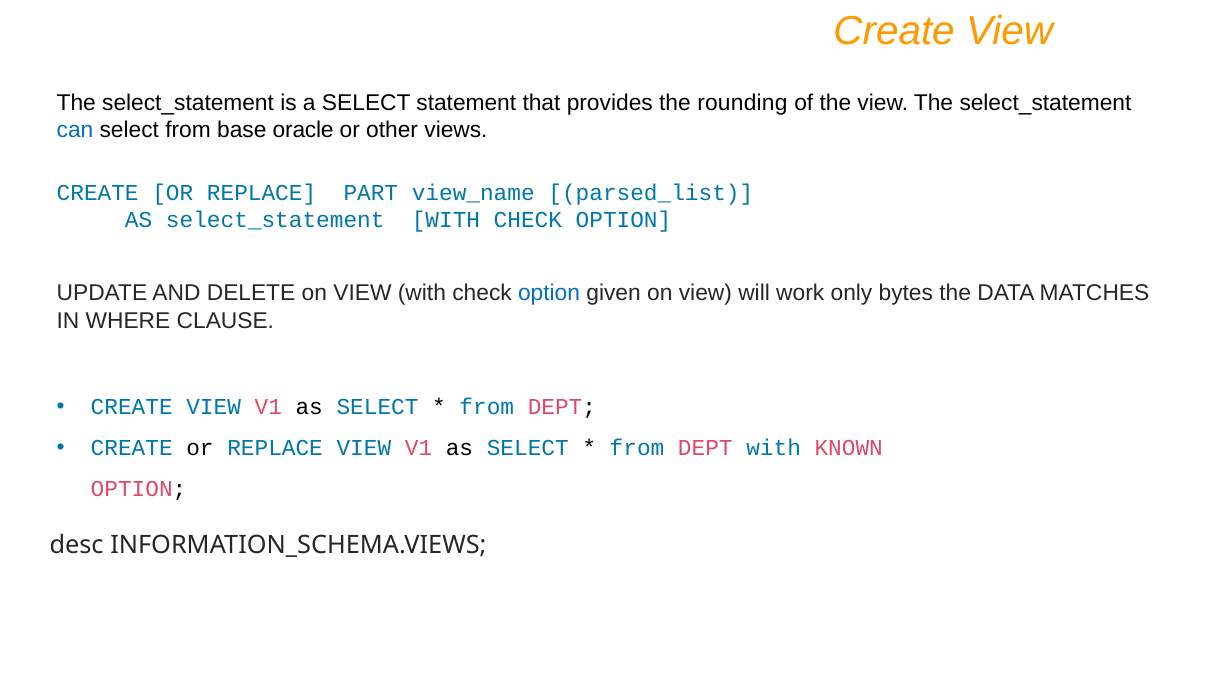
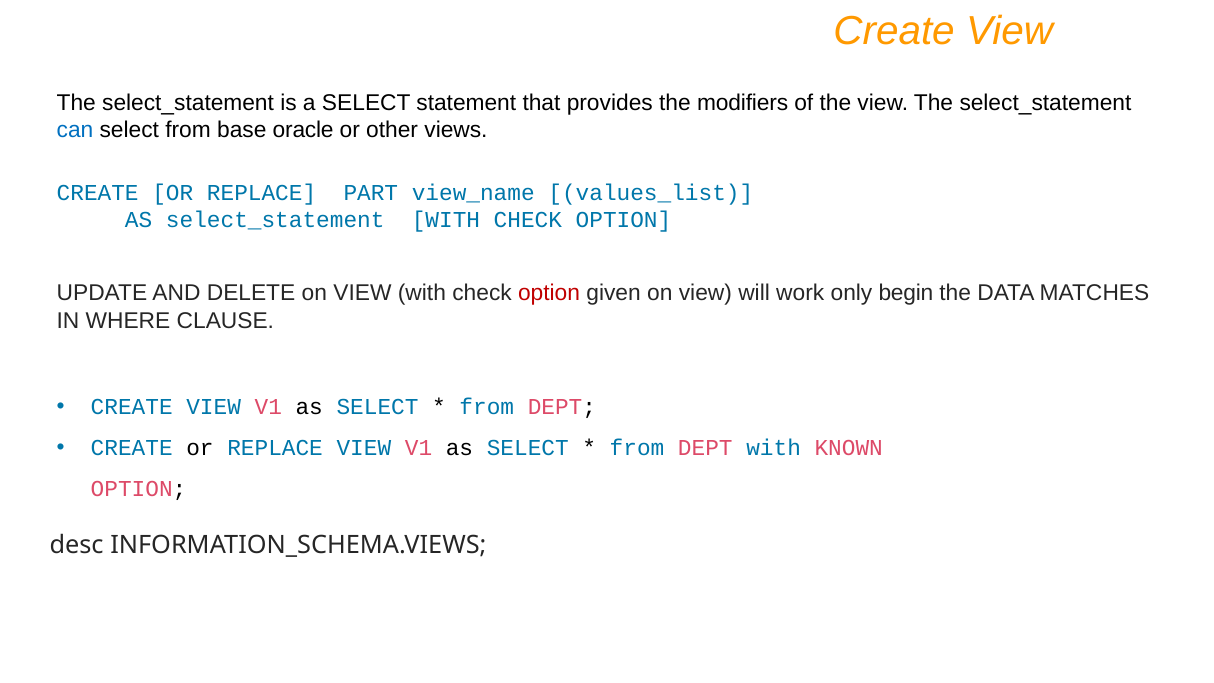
rounding: rounding -> modifiers
parsed_list: parsed_list -> values_list
option at (549, 293) colour: blue -> red
bytes: bytes -> begin
